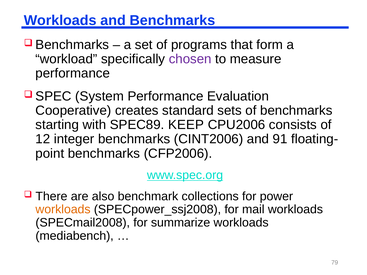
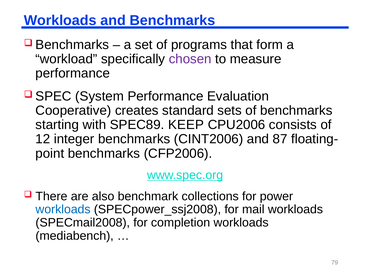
91: 91 -> 87
workloads at (63, 210) colour: orange -> blue
summarize: summarize -> completion
